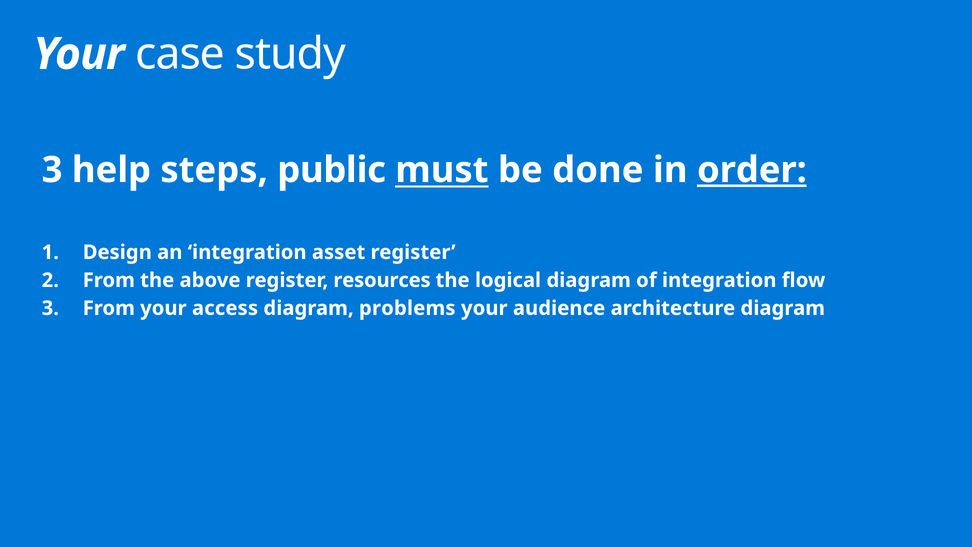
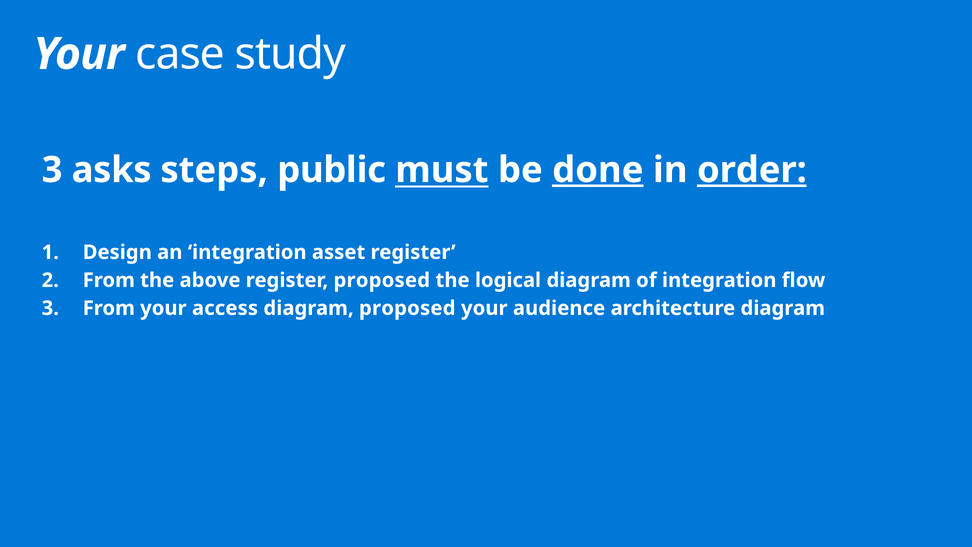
help: help -> asks
done underline: none -> present
register resources: resources -> proposed
diagram problems: problems -> proposed
